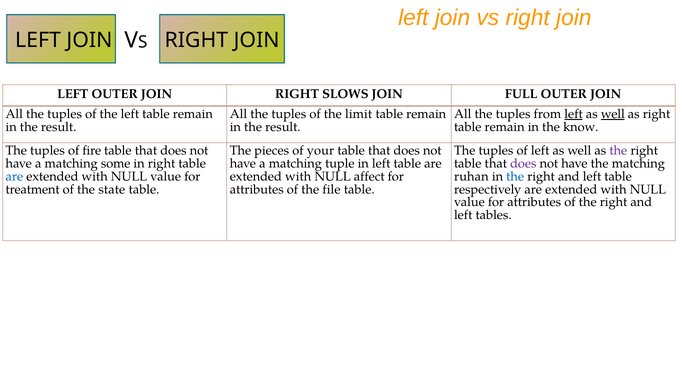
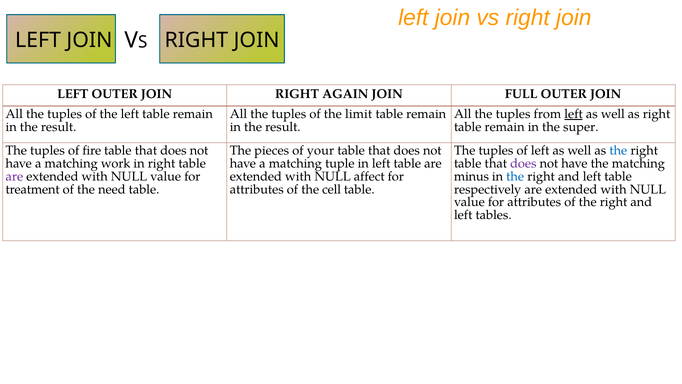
SLOWS: SLOWS -> AGAIN
well at (613, 114) underline: present -> none
know: know -> super
the at (618, 151) colour: purple -> blue
some: some -> work
are at (14, 176) colour: blue -> purple
ruhan: ruhan -> minus
state: state -> need
file: file -> cell
